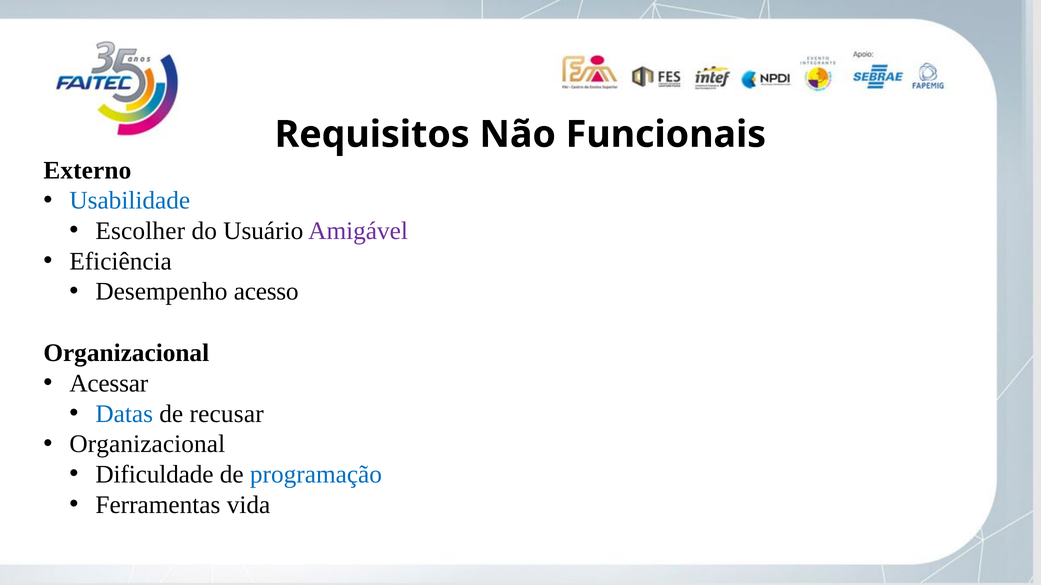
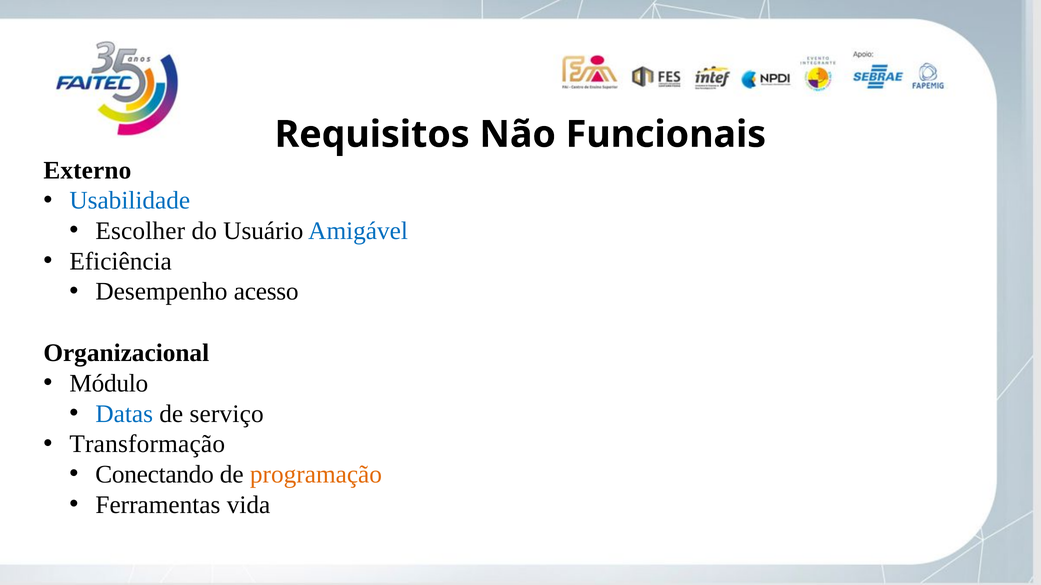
Amigável colour: purple -> blue
Acessar: Acessar -> Módulo
recusar: recusar -> serviço
Organizacional at (147, 445): Organizacional -> Transformação
Dificuldade: Dificuldade -> Conectando
programação colour: blue -> orange
